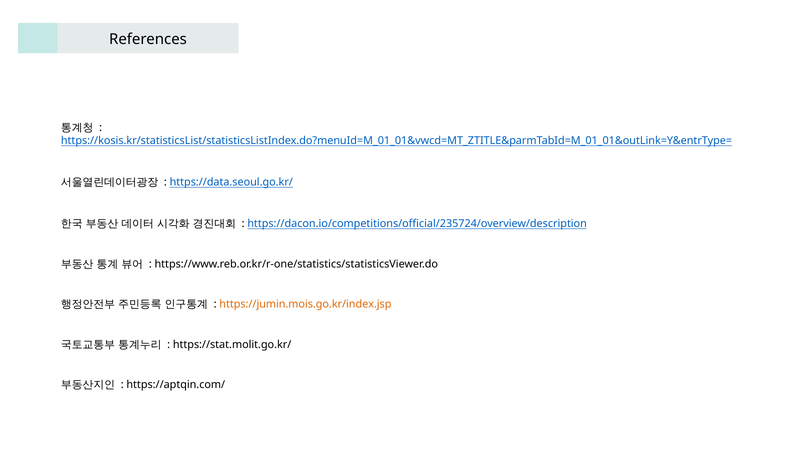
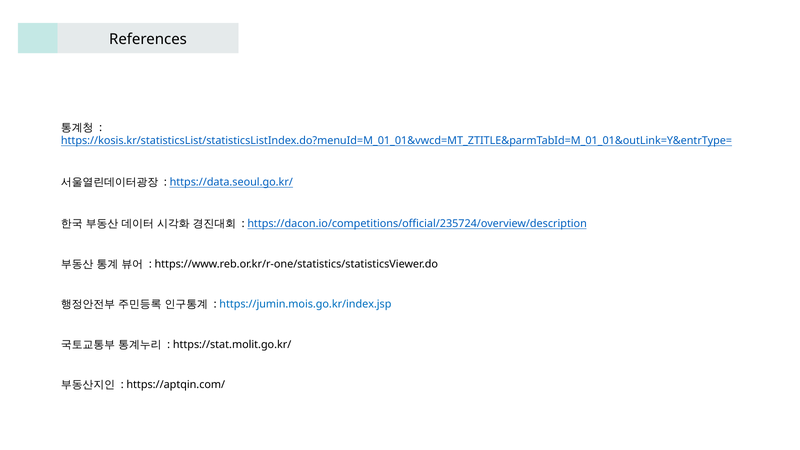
https://jumin.mois.go.kr/index.jsp colour: orange -> blue
